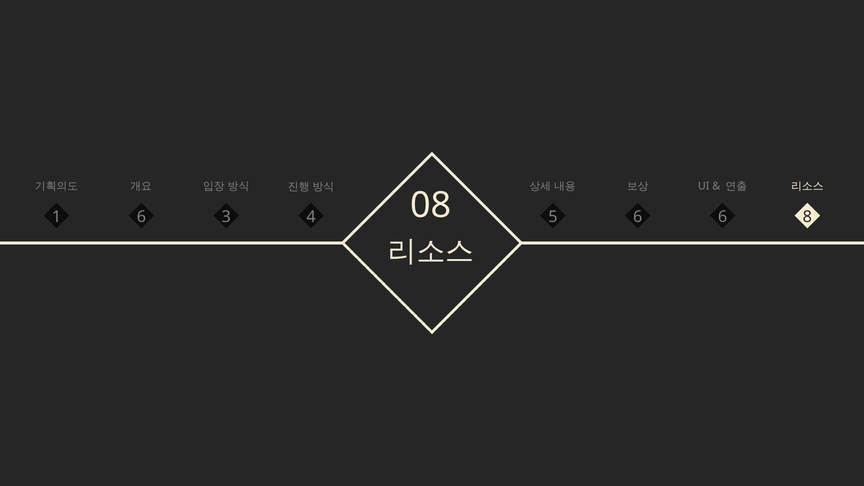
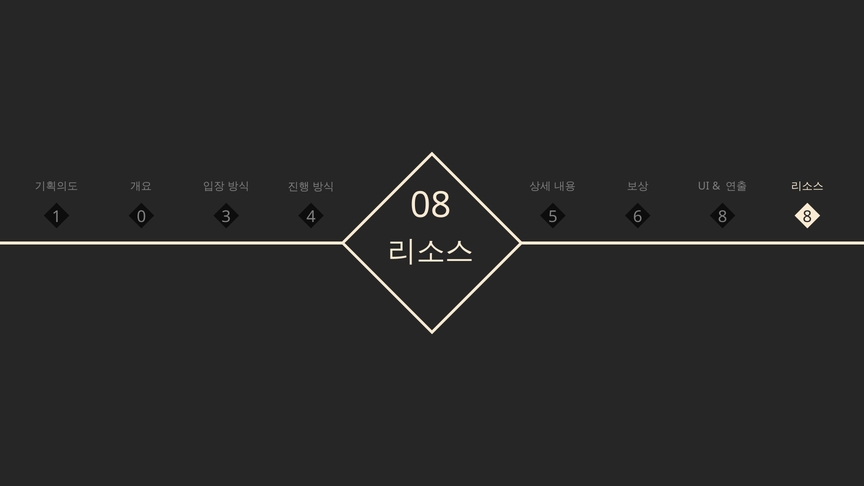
08 6: 6 -> 8
1 6: 6 -> 0
